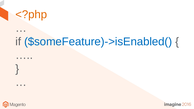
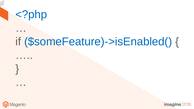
<?php colour: orange -> blue
